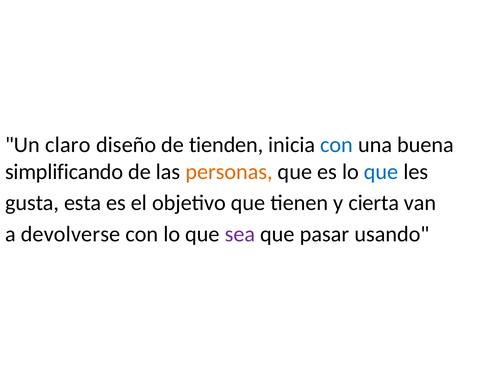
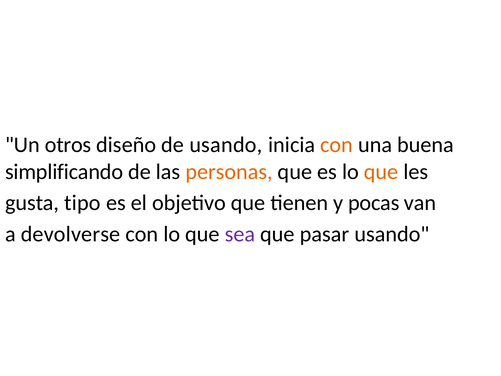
claro: claro -> otros
de tienden: tienden -> usando
con at (337, 145) colour: blue -> orange
que at (381, 172) colour: blue -> orange
esta: esta -> tipo
cierta: cierta -> pocas
